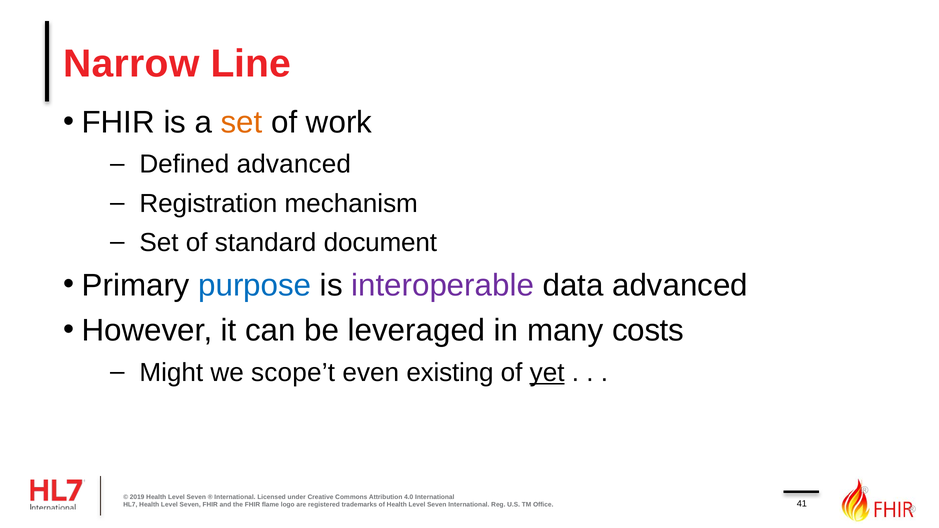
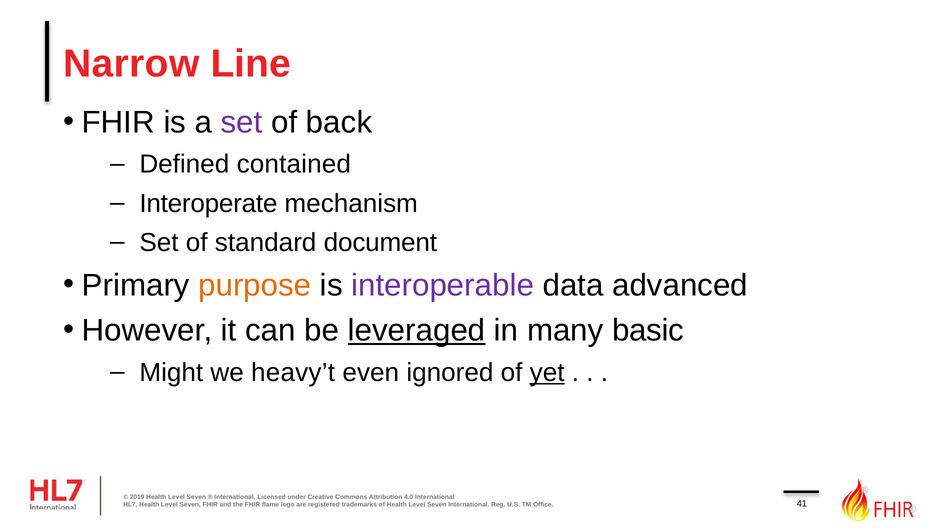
set at (242, 123) colour: orange -> purple
work: work -> back
Defined advanced: advanced -> contained
Registration: Registration -> Interoperate
purpose colour: blue -> orange
leveraged underline: none -> present
costs: costs -> basic
scope’t: scope’t -> heavy’t
existing: existing -> ignored
